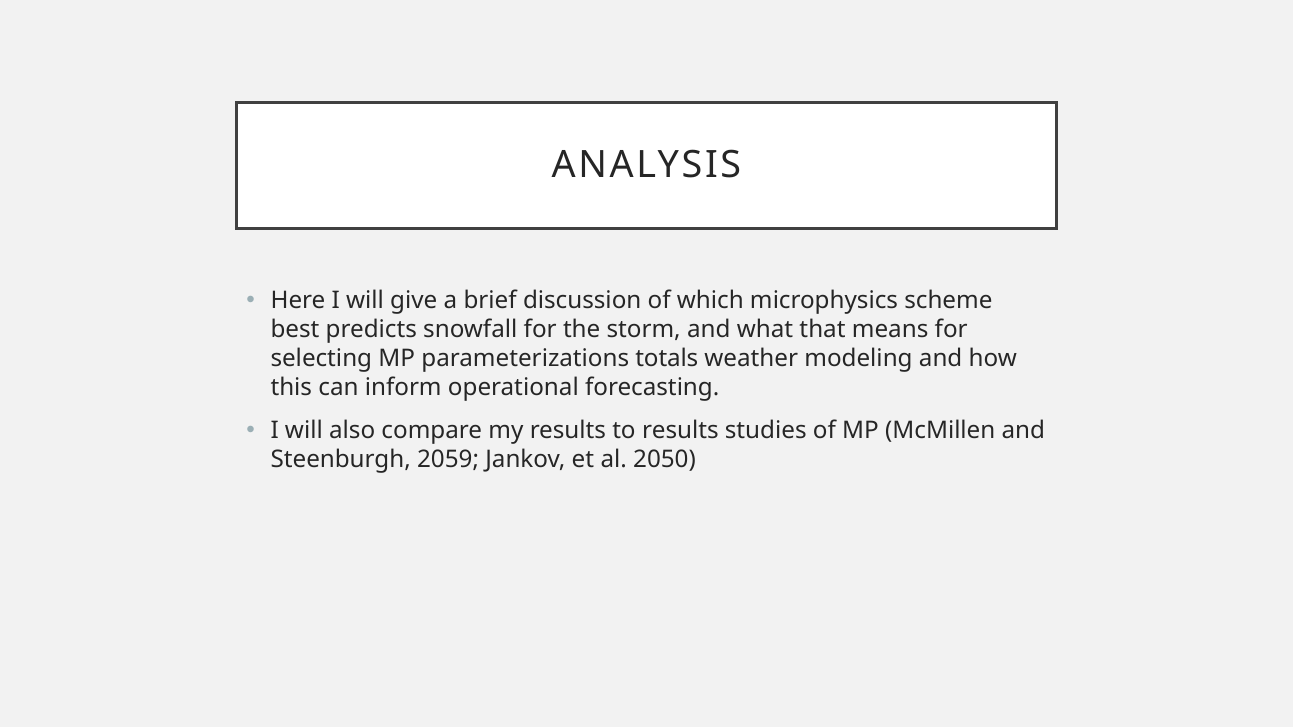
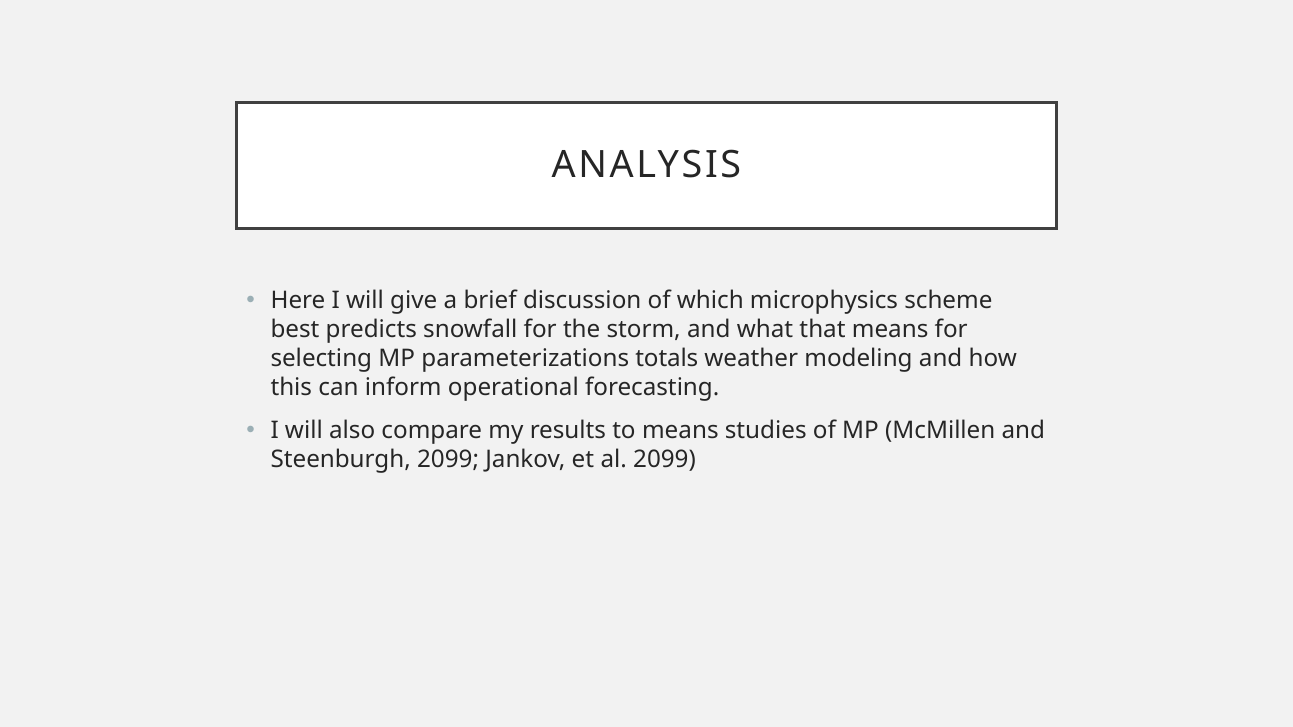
to results: results -> means
Steenburgh 2059: 2059 -> 2099
al 2050: 2050 -> 2099
